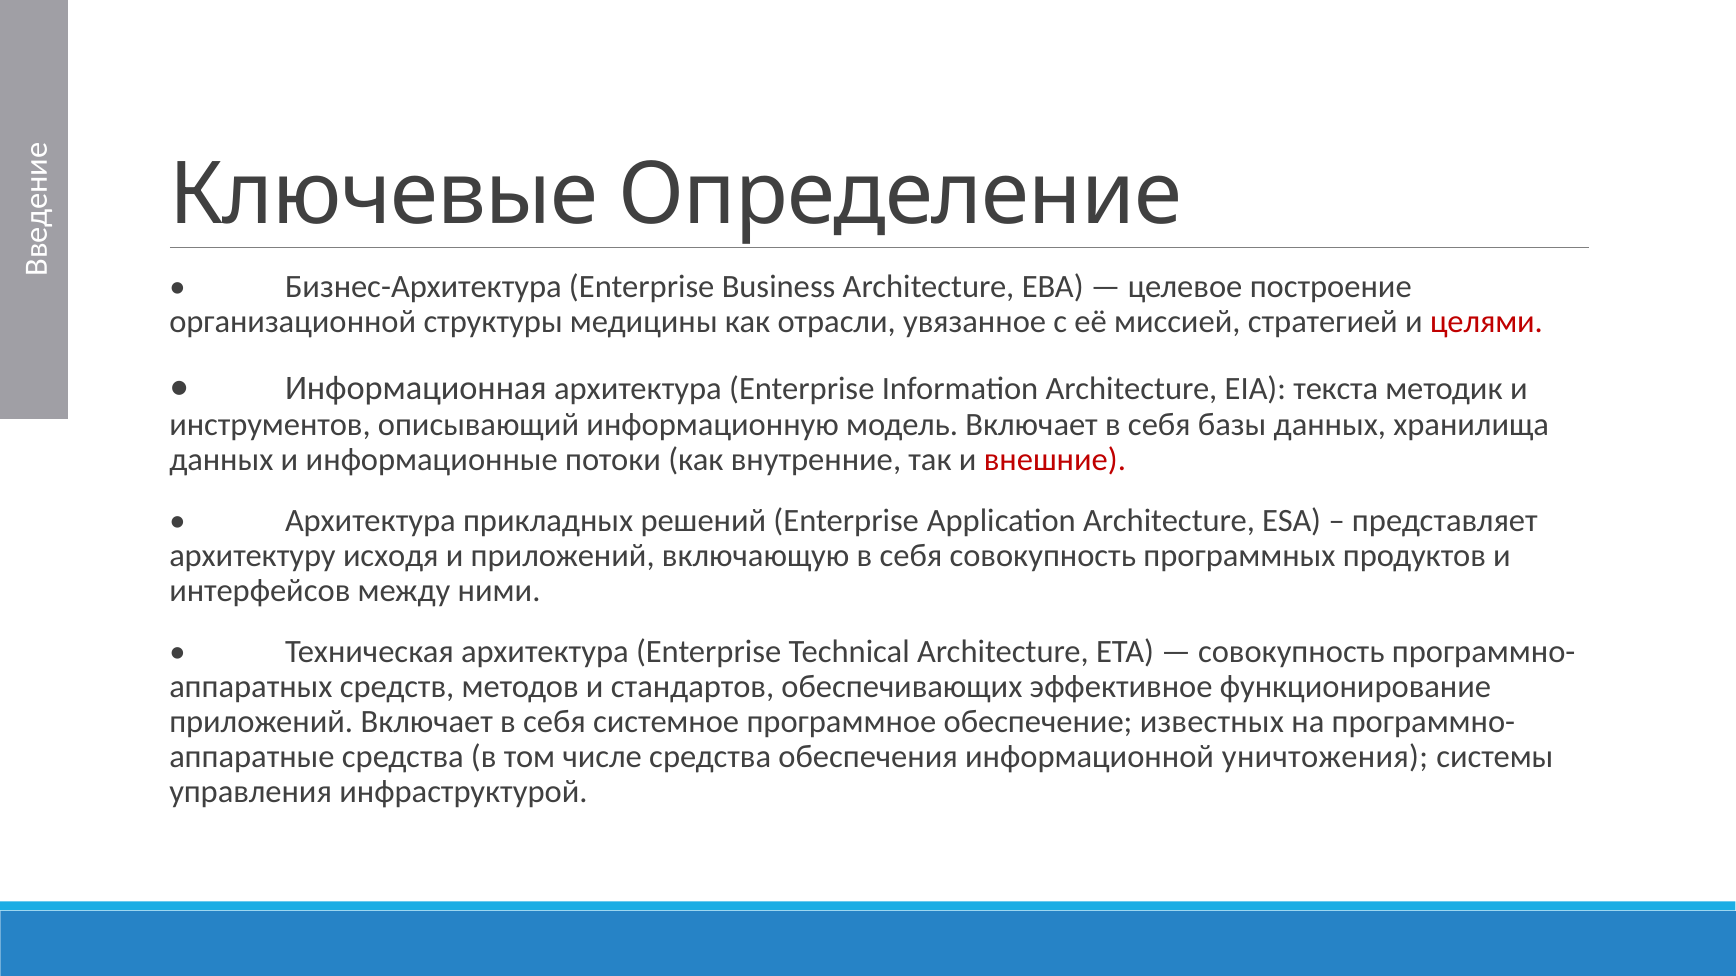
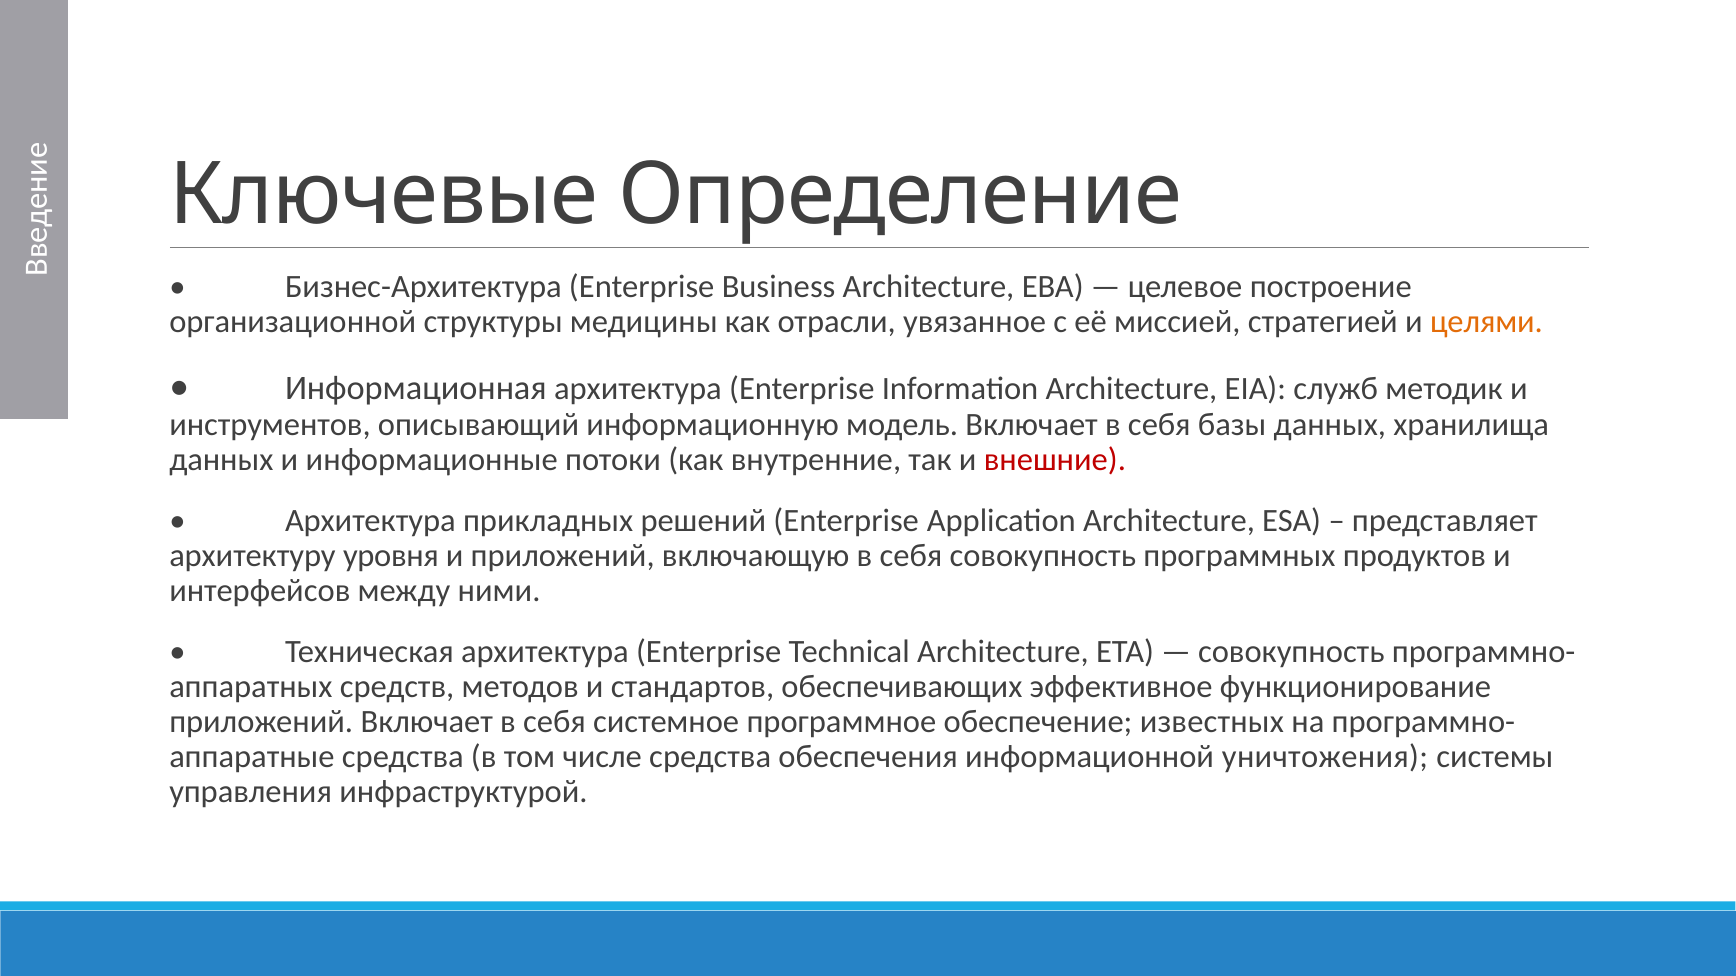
целями colour: red -> orange
текста: текста -> служб
исходя: исходя -> уровня
